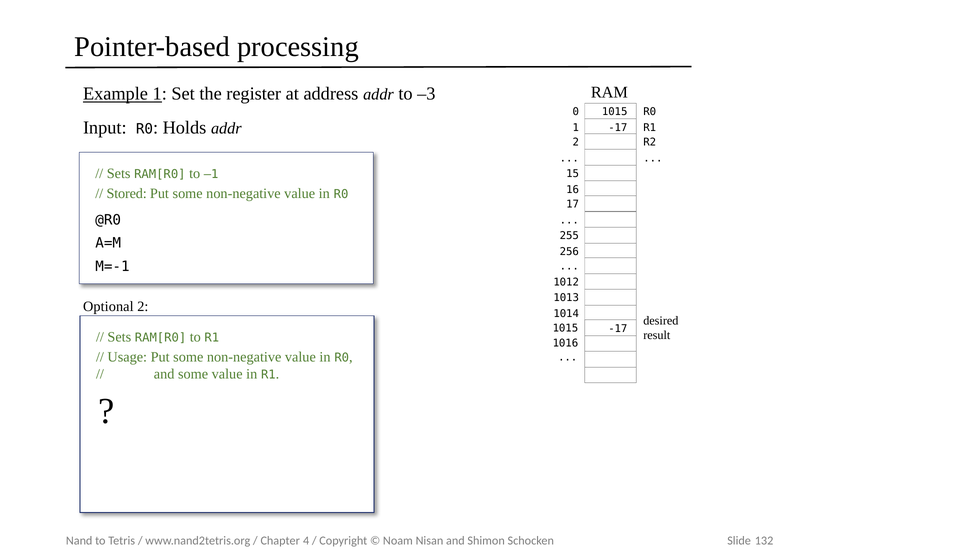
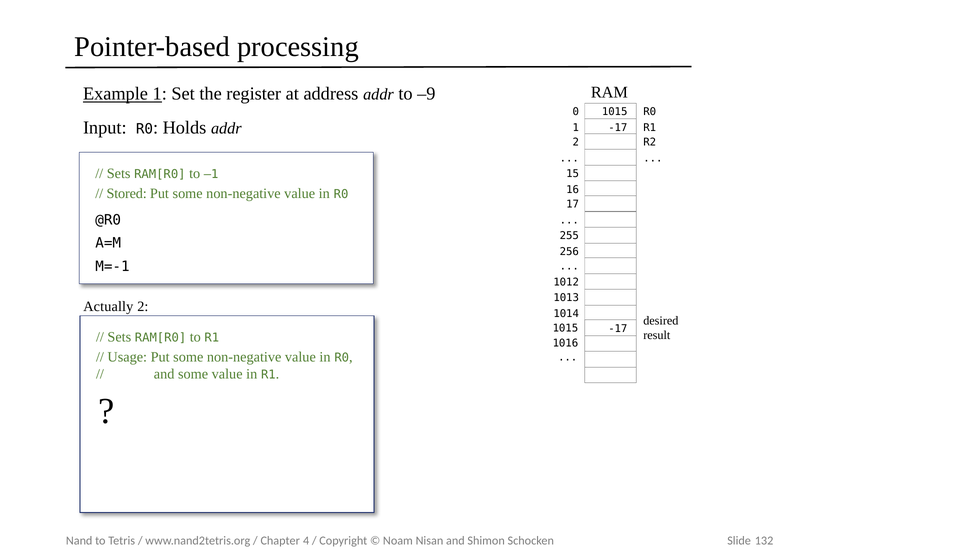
–3: –3 -> –9
Optional: Optional -> Actually
